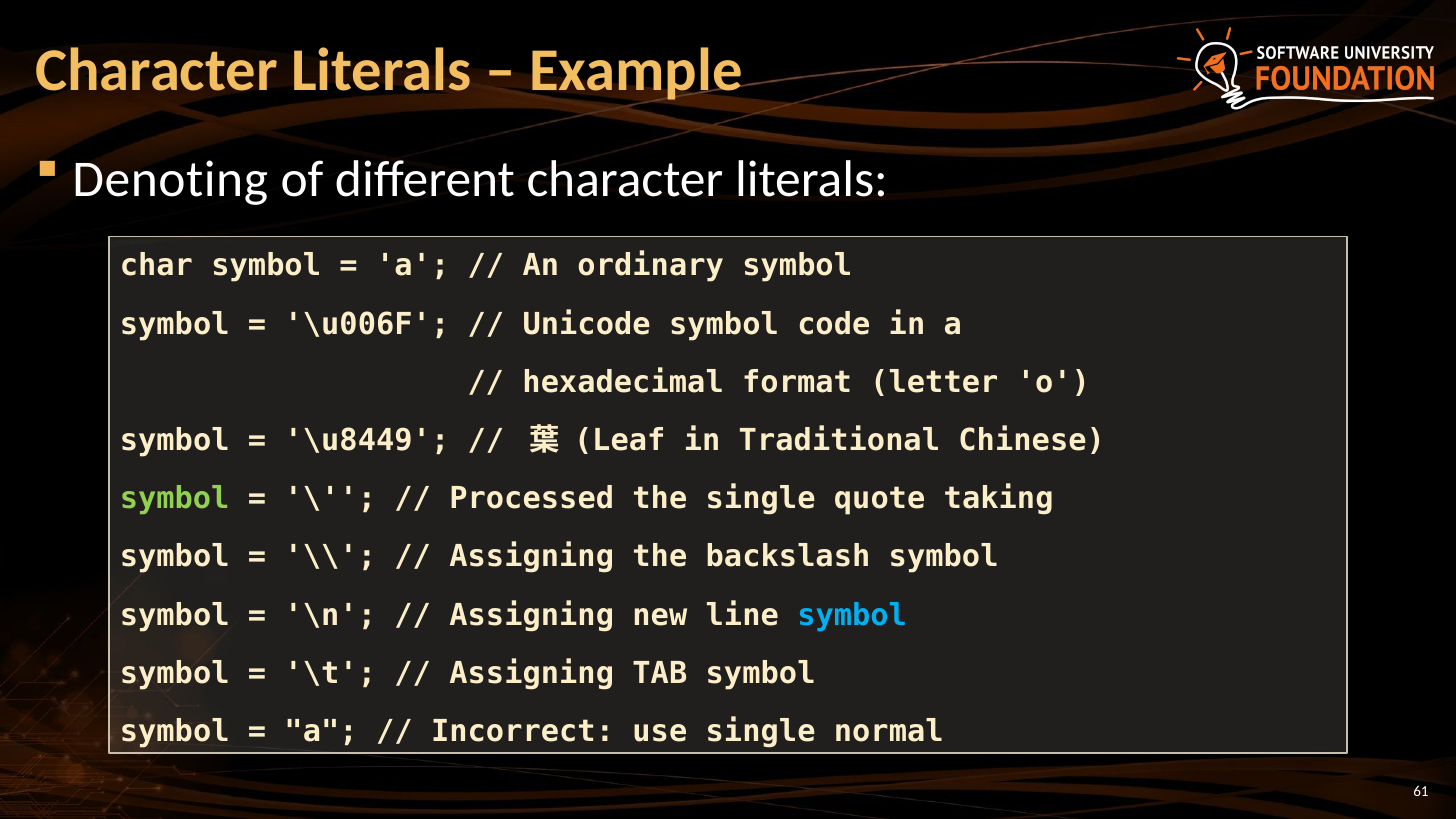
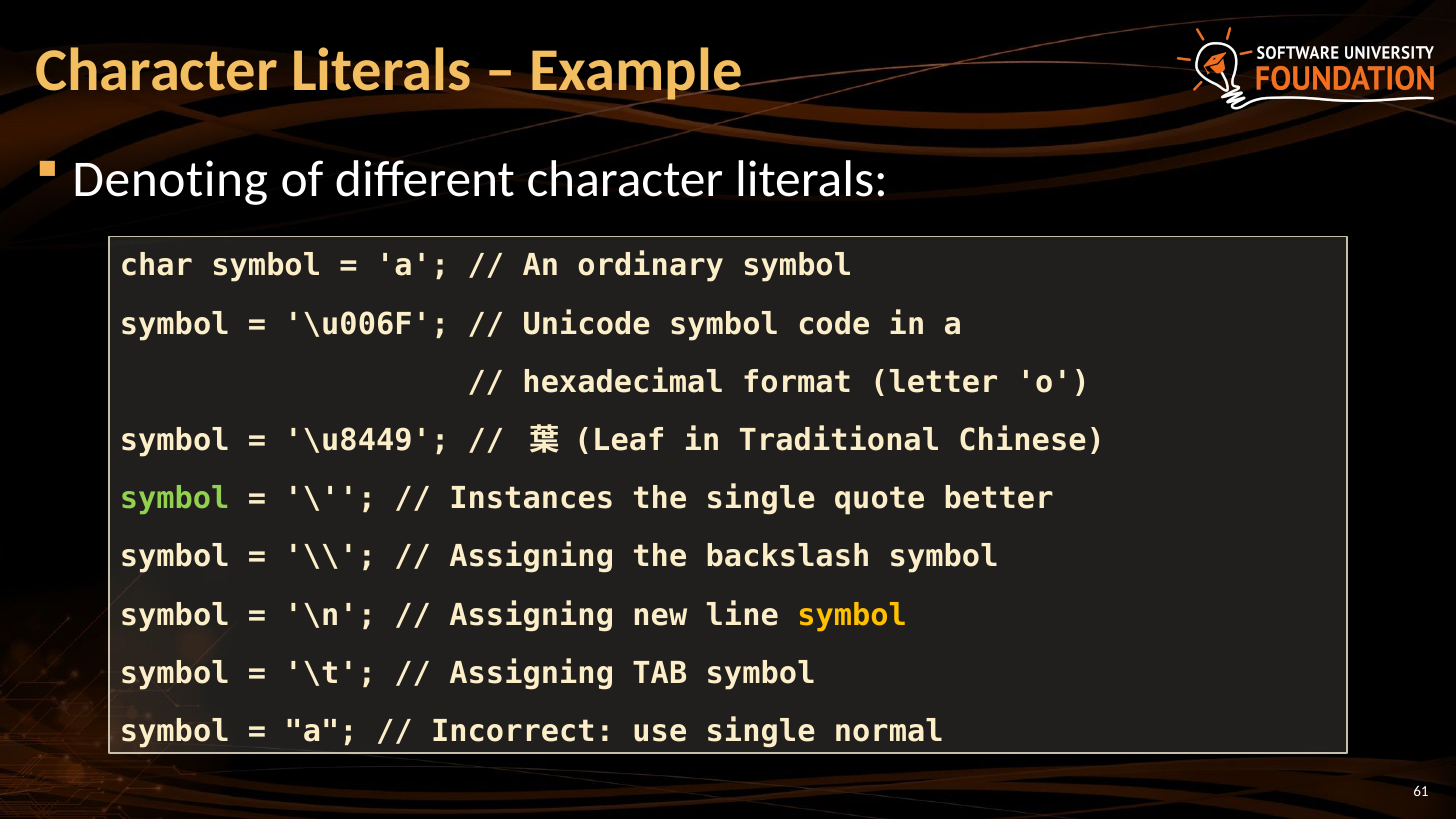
Processed: Processed -> Instances
taking: taking -> better
symbol at (852, 615) colour: light blue -> yellow
